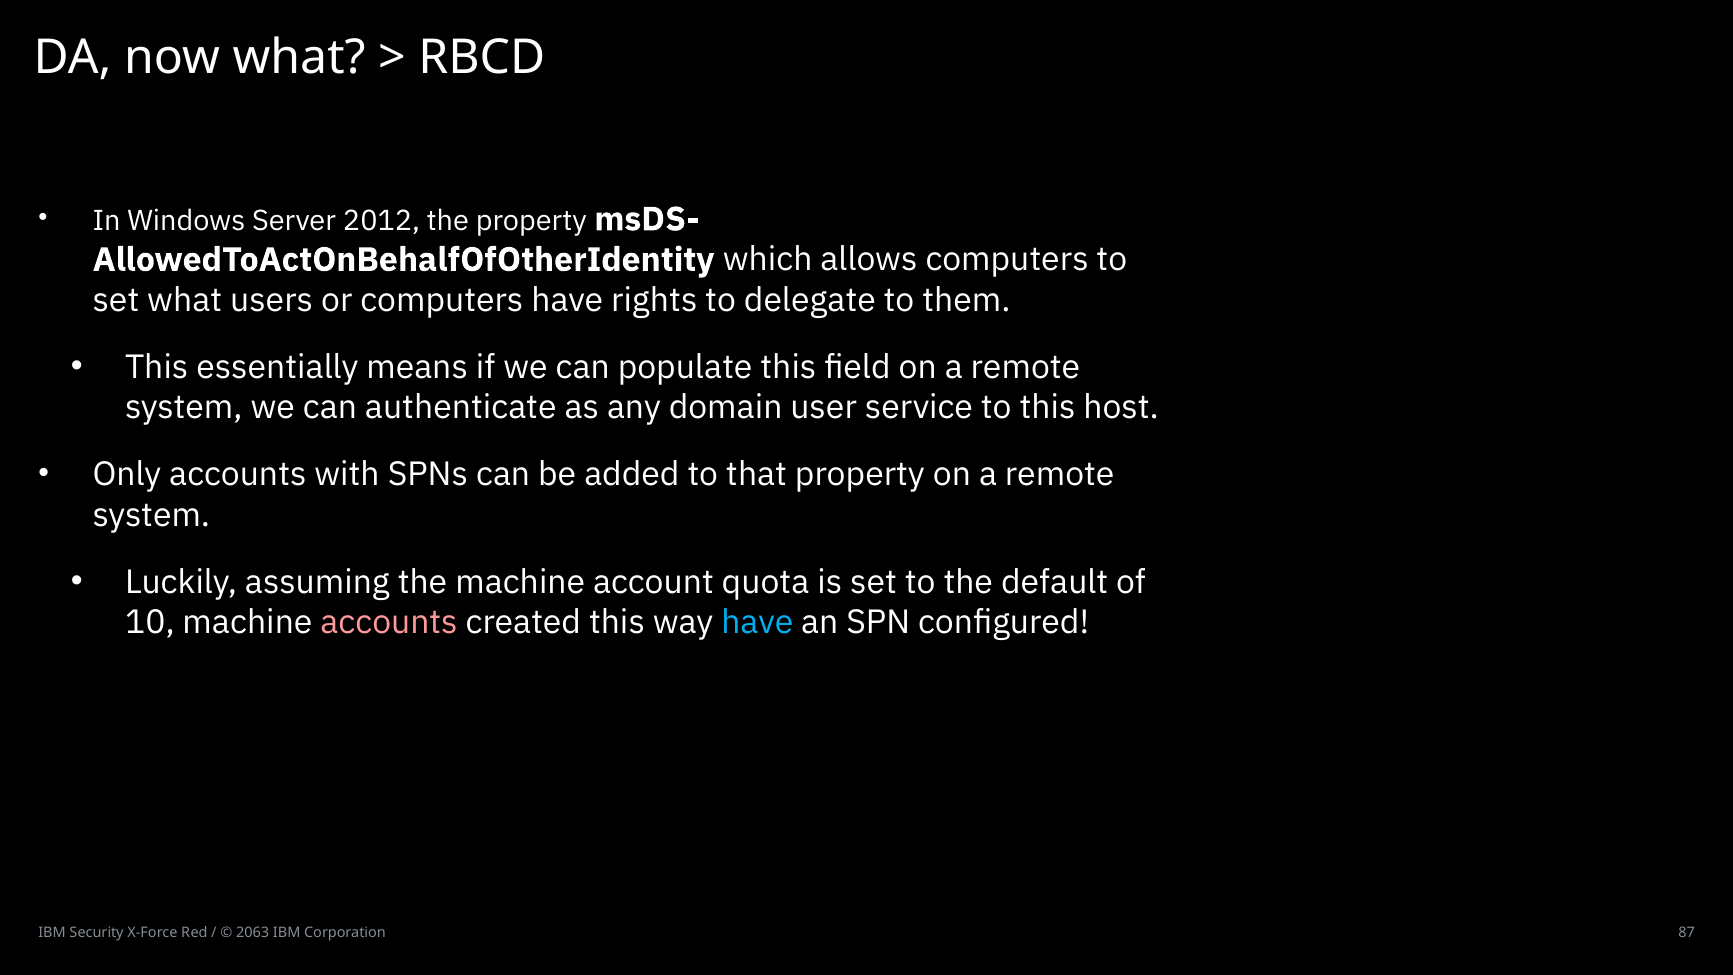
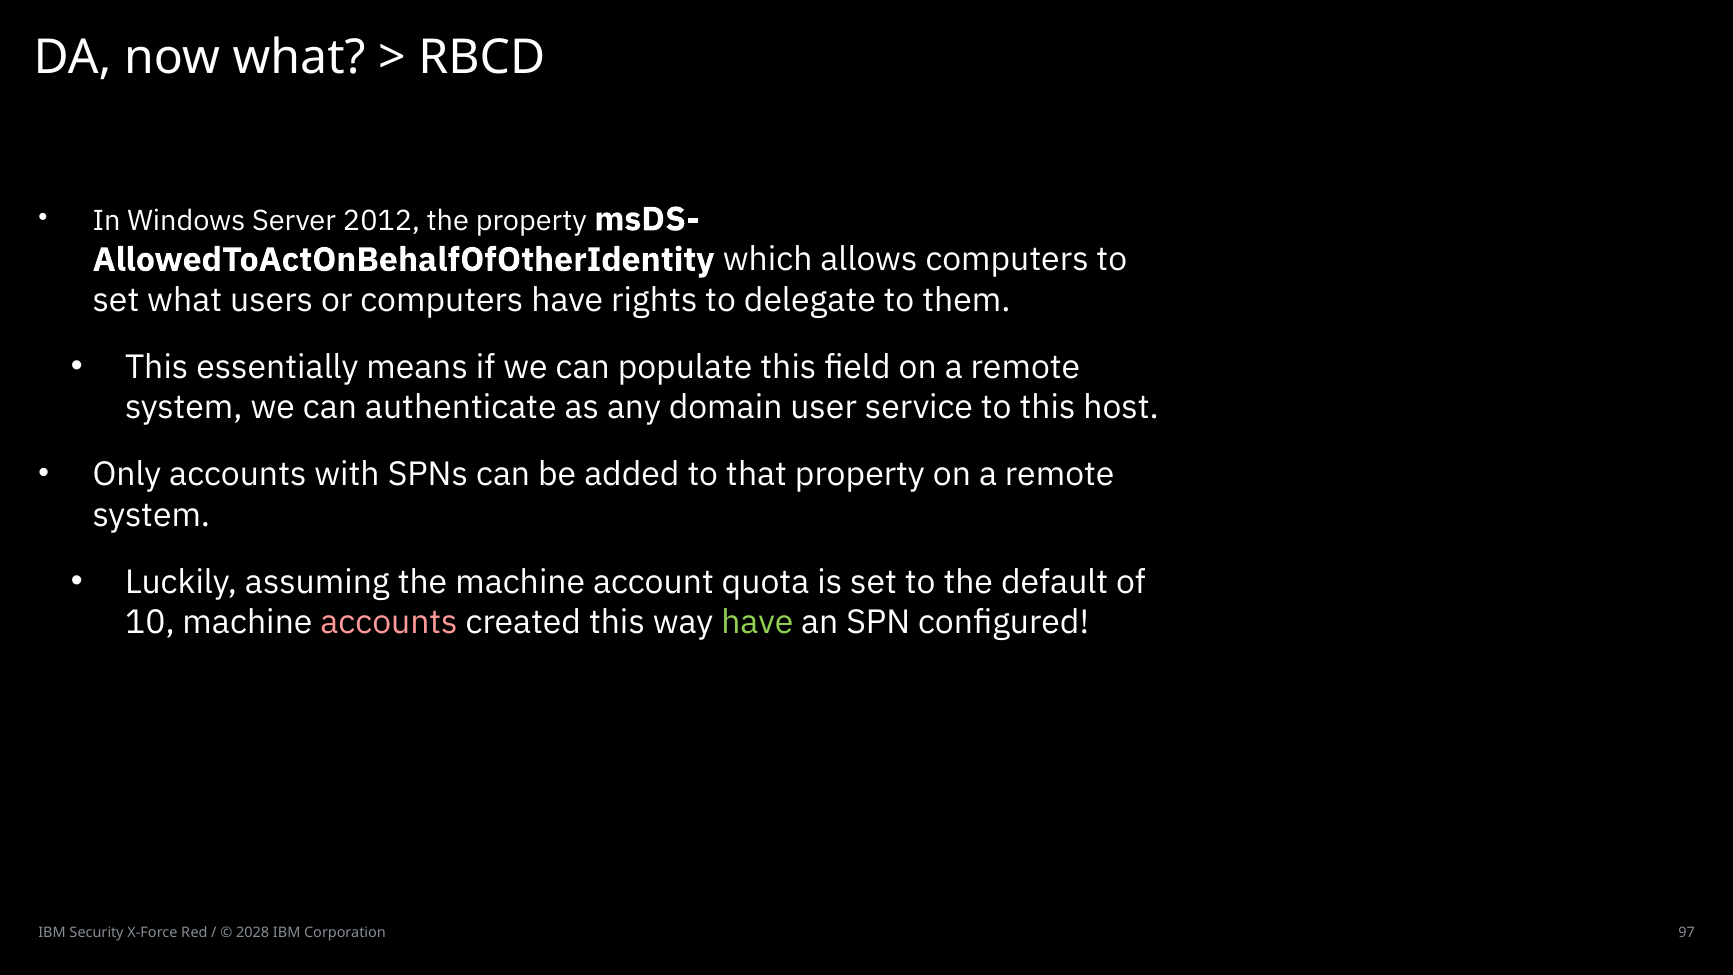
have at (757, 622) colour: light blue -> light green
2063: 2063 -> 2028
87: 87 -> 97
